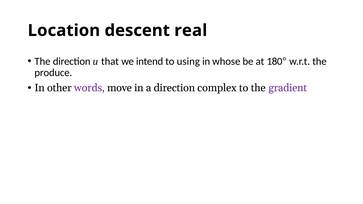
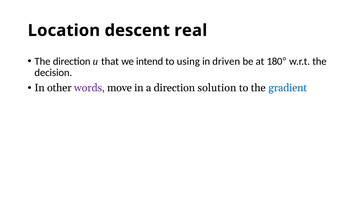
whose: whose -> driven
produce: produce -> decision
complex: complex -> solution
gradient colour: purple -> blue
